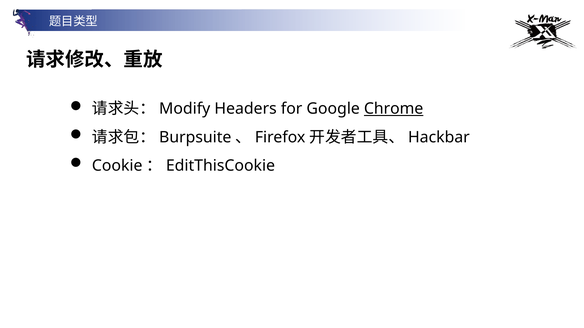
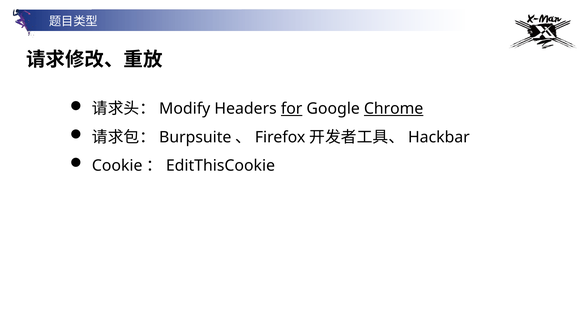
for underline: none -> present
